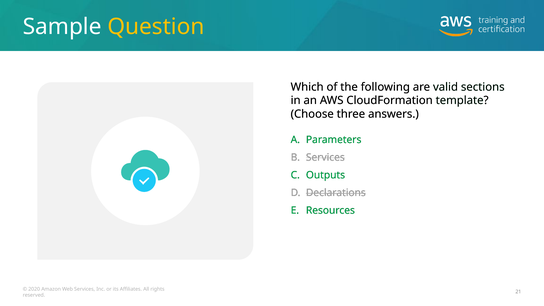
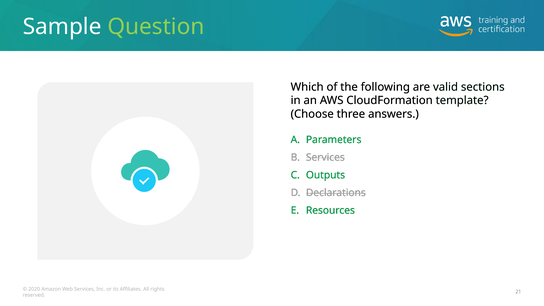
Question colour: yellow -> light green
